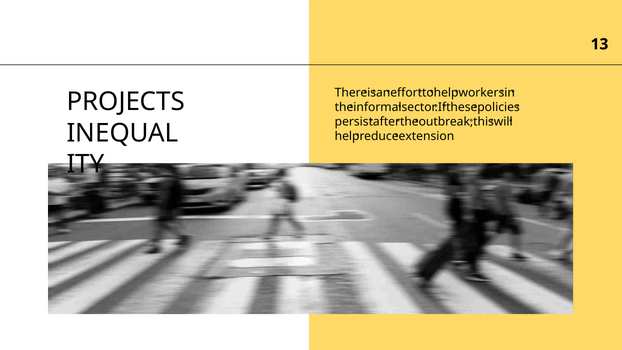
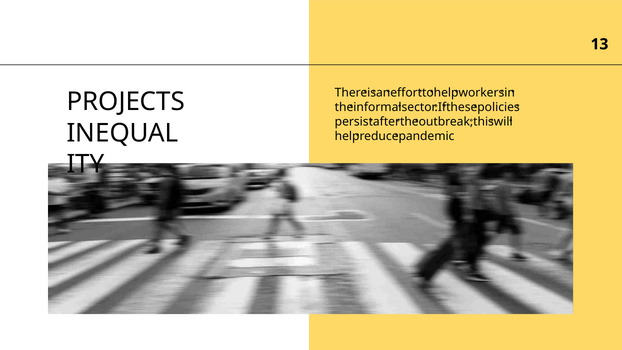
extension: extension -> pandemic
